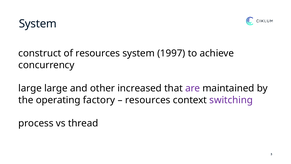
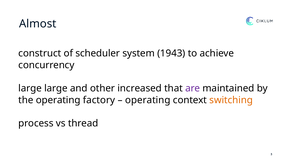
System at (38, 24): System -> Almost
of resources: resources -> scheduler
1997: 1997 -> 1943
resources at (148, 100): resources -> operating
switching colour: purple -> orange
